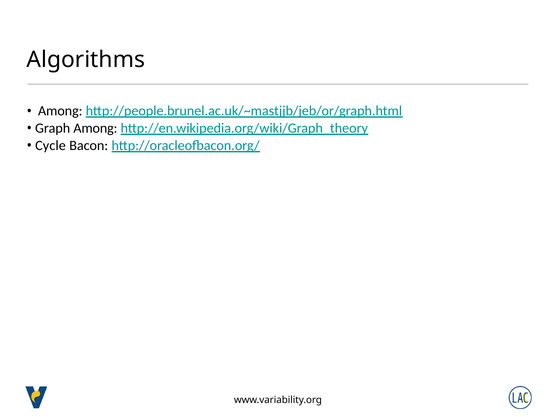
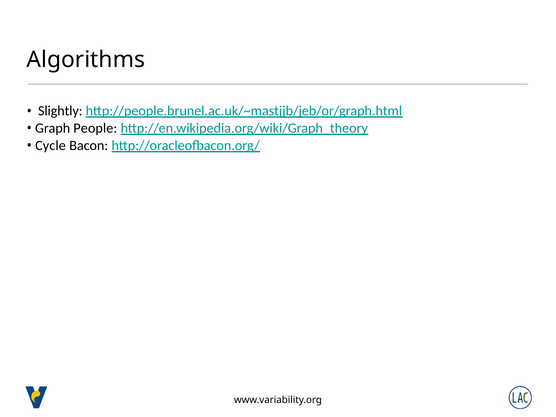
Among at (60, 111): Among -> Slightly
Graph Among: Among -> People
